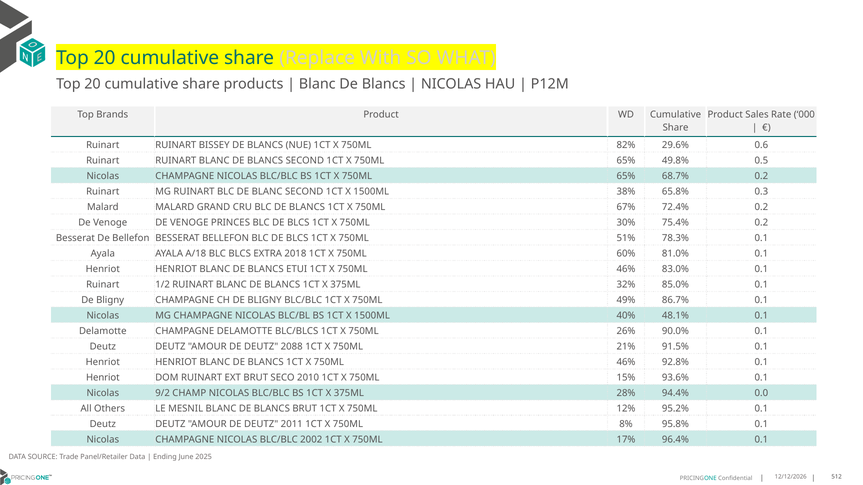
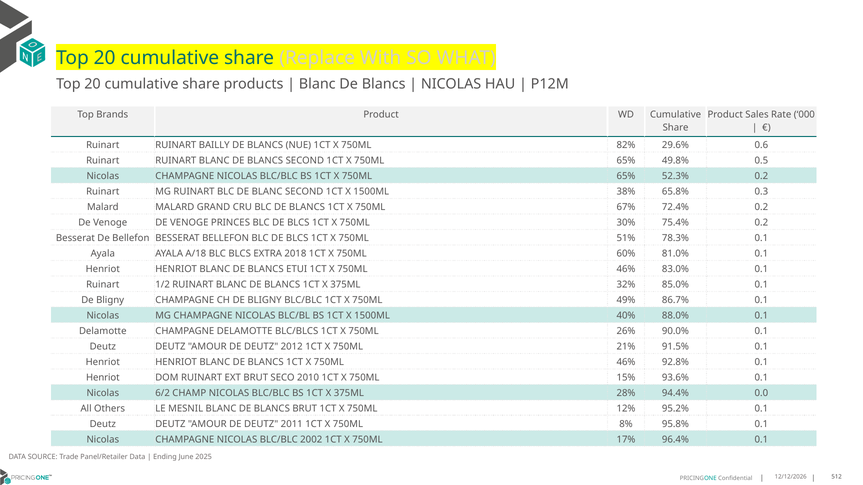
BISSEY: BISSEY -> BAILLY
68.7%: 68.7% -> 52.3%
48.1%: 48.1% -> 88.0%
2088: 2088 -> 2012
9/2: 9/2 -> 6/2
